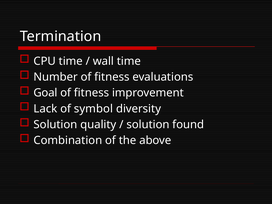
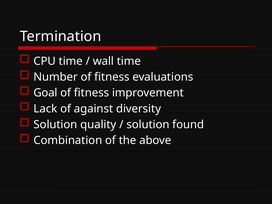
symbol: symbol -> against
